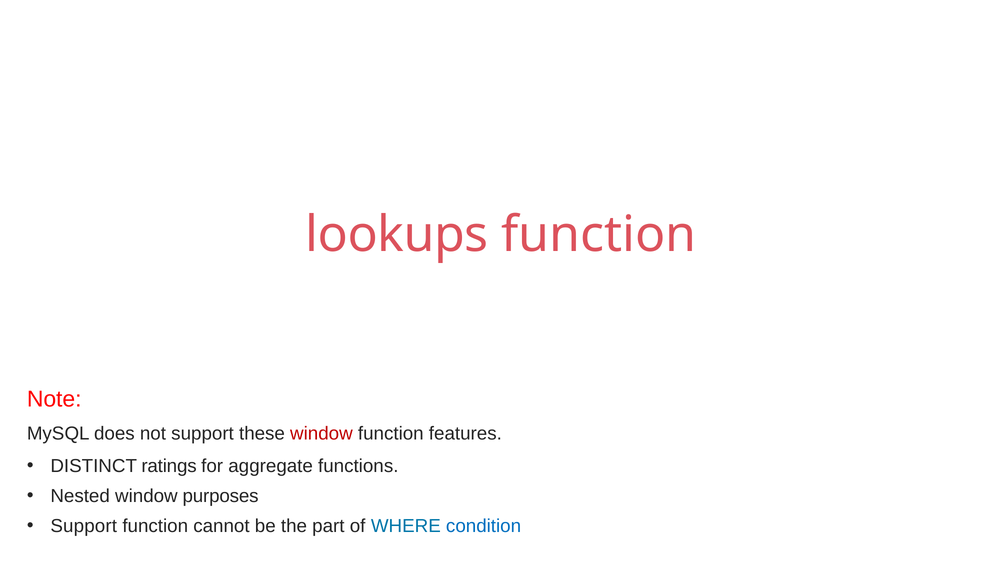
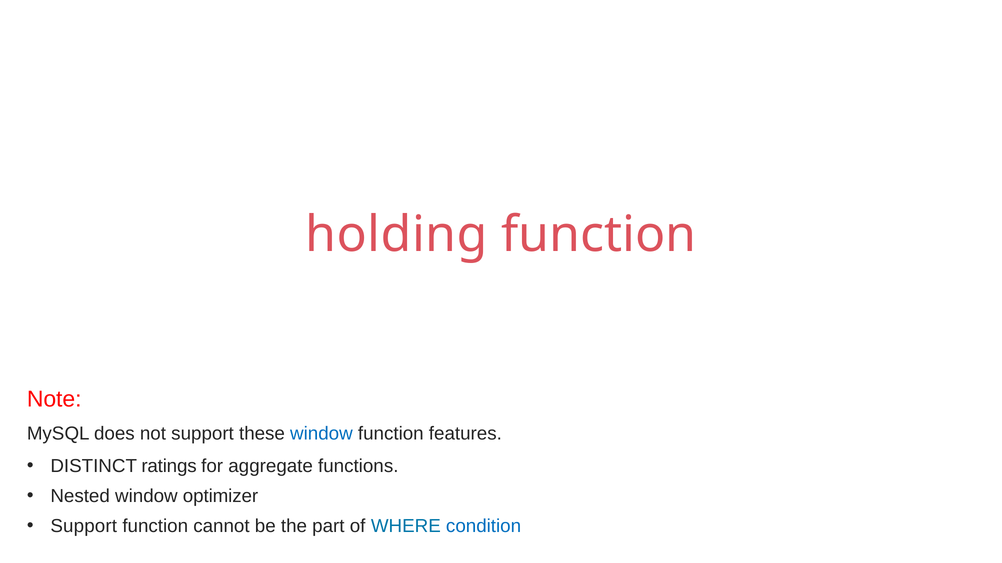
lookups: lookups -> holding
window at (321, 434) colour: red -> blue
purposes: purposes -> optimizer
